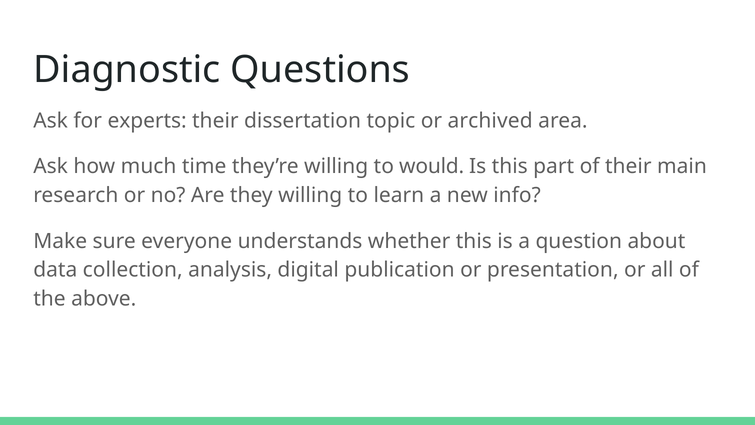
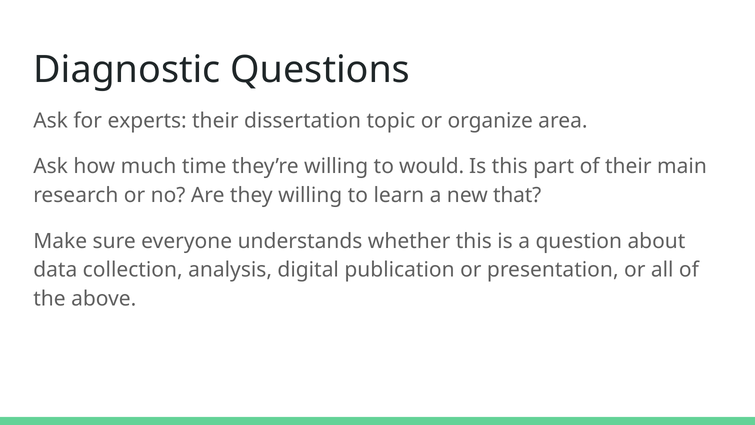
archived: archived -> organize
info: info -> that
